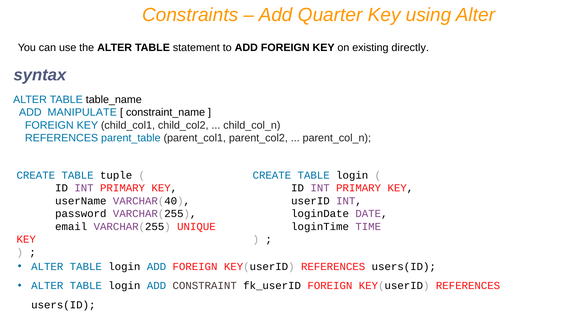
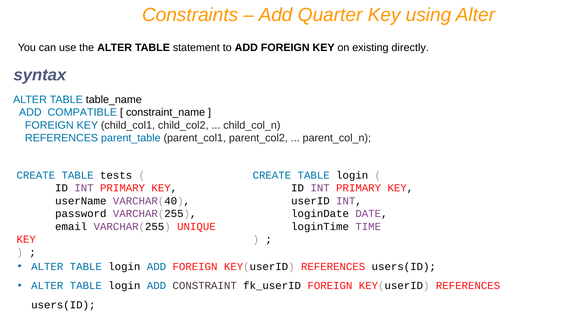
MANIPULATE: MANIPULATE -> COMPATIBLE
tuple: tuple -> tests
